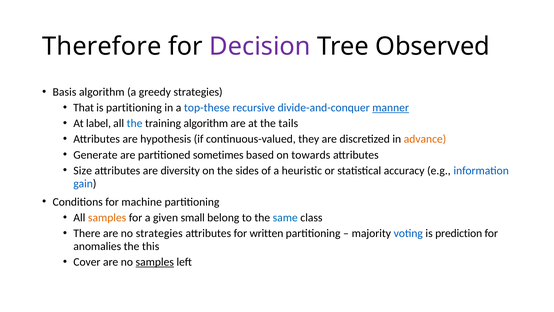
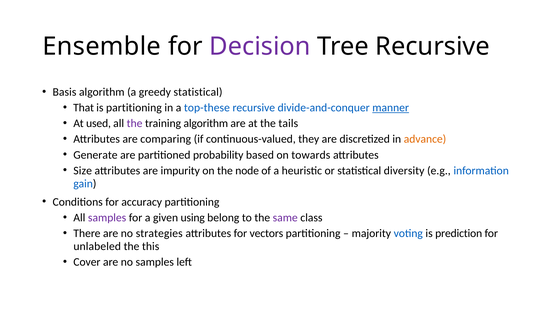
Therefore: Therefore -> Ensemble
Tree Observed: Observed -> Recursive
greedy strategies: strategies -> statistical
label: label -> used
the at (135, 123) colour: blue -> purple
hypothesis: hypothesis -> comparing
sometimes: sometimes -> probability
diversity: diversity -> impurity
sides: sides -> node
accuracy: accuracy -> diversity
machine: machine -> accuracy
samples at (107, 217) colour: orange -> purple
small: small -> using
same colour: blue -> purple
written: written -> vectors
anomalies: anomalies -> unlabeled
samples at (155, 262) underline: present -> none
